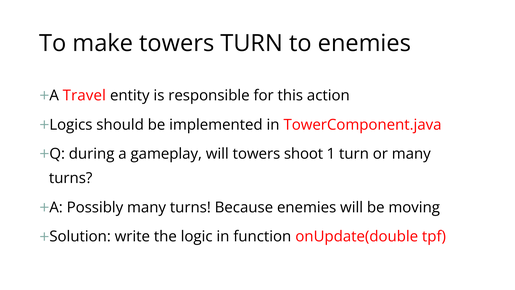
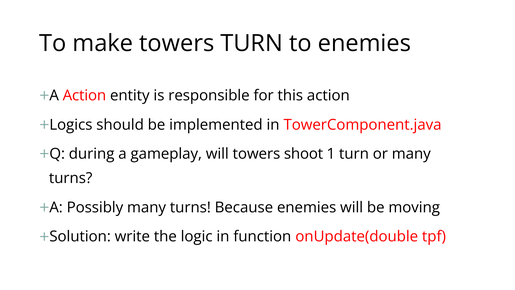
Travel at (84, 95): Travel -> Action
